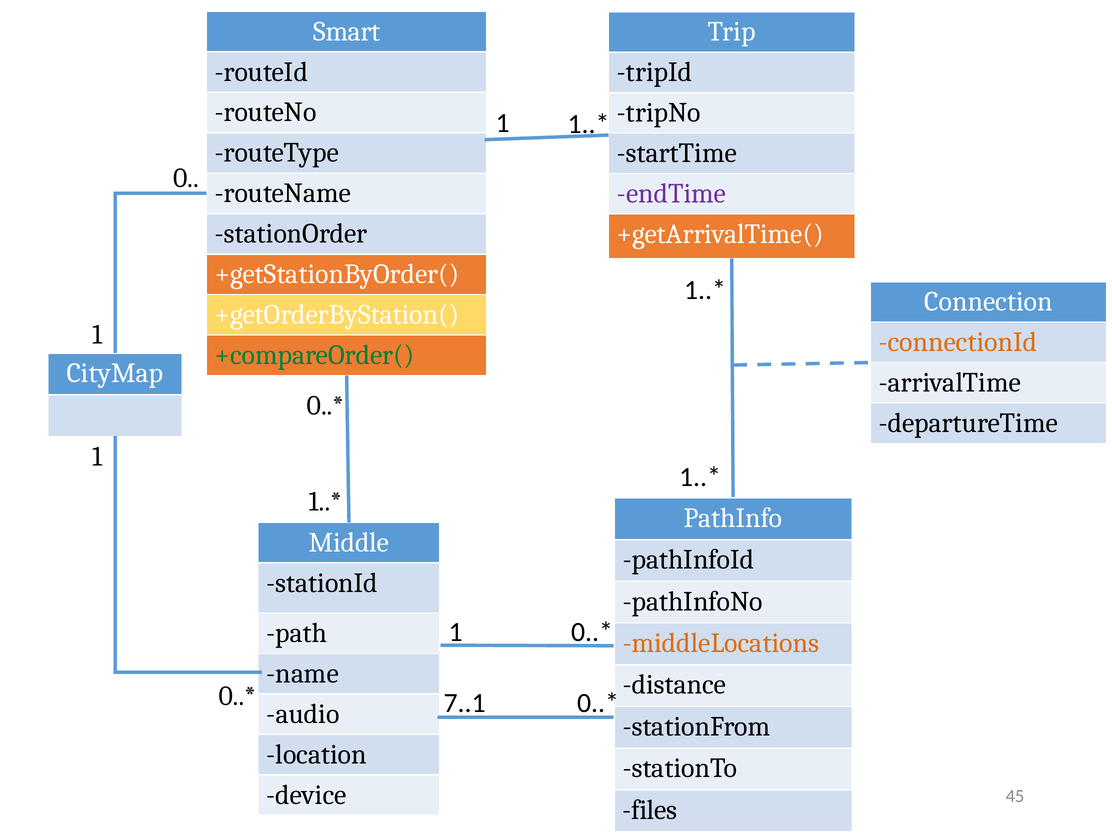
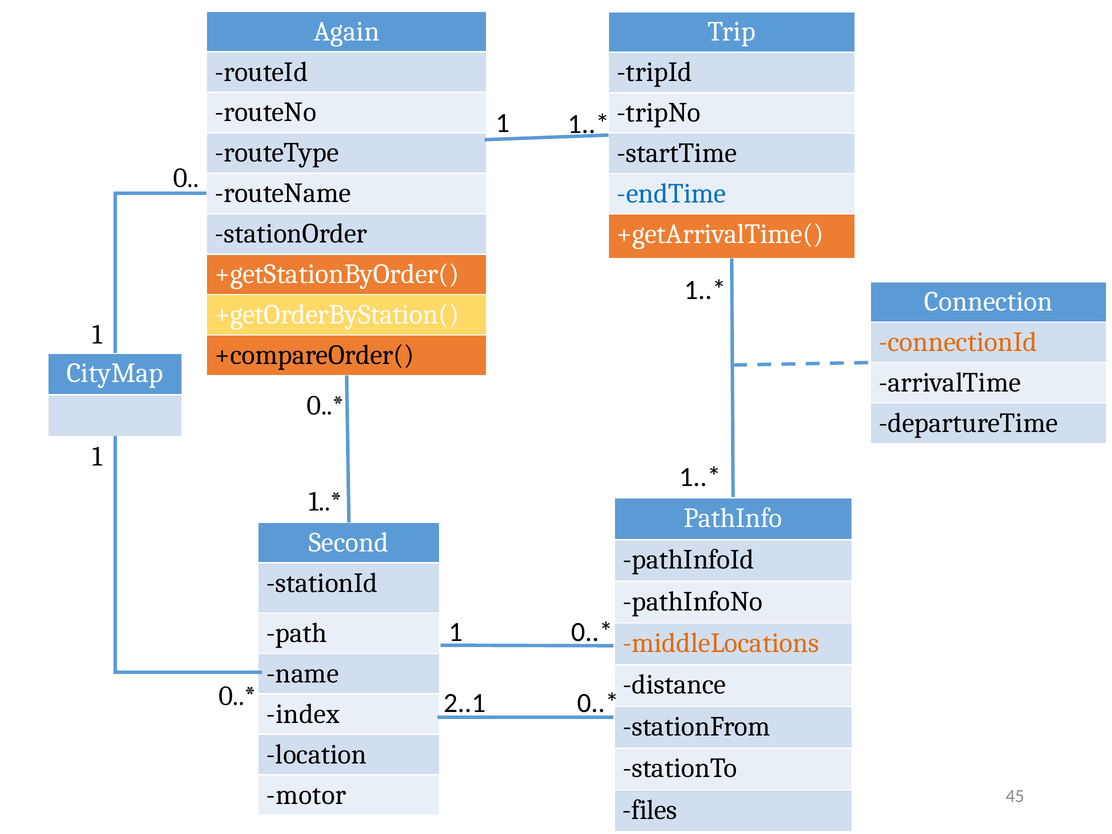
Smart: Smart -> Again
endTime colour: purple -> blue
+compareOrder( colour: green -> black
Middle: Middle -> Second
7..1: 7..1 -> 2..1
audio: audio -> index
device: device -> motor
